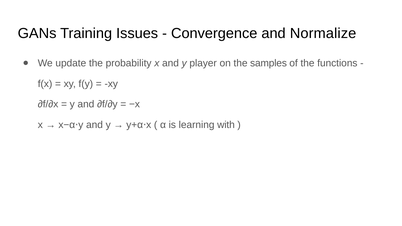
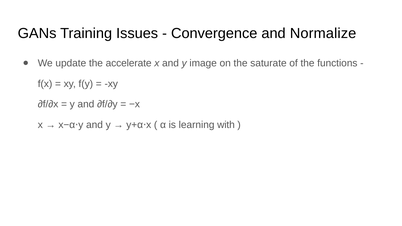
probability: probability -> accelerate
player: player -> image
samples: samples -> saturate
